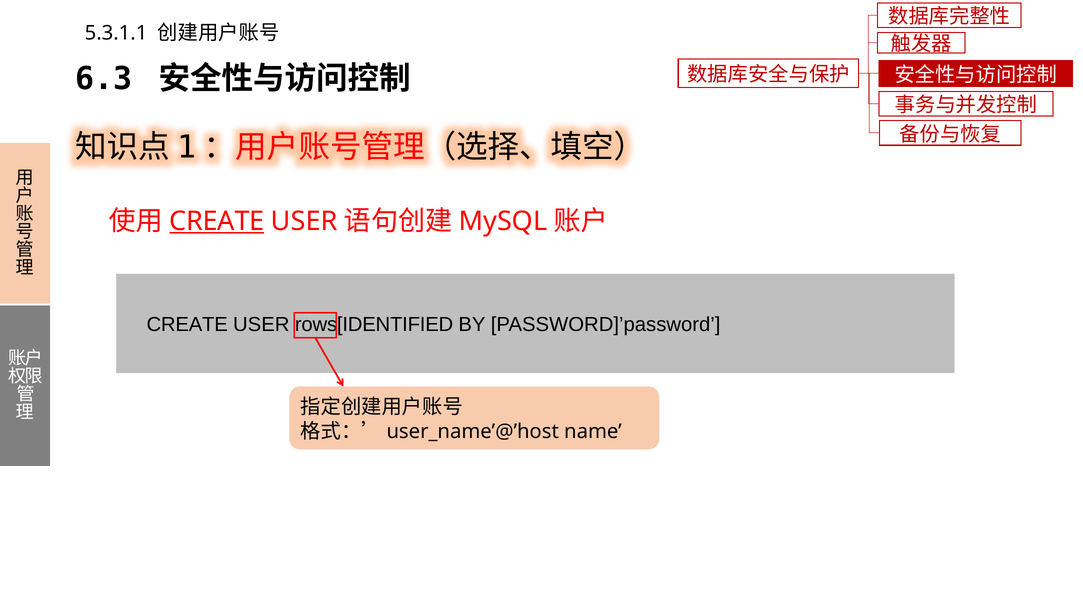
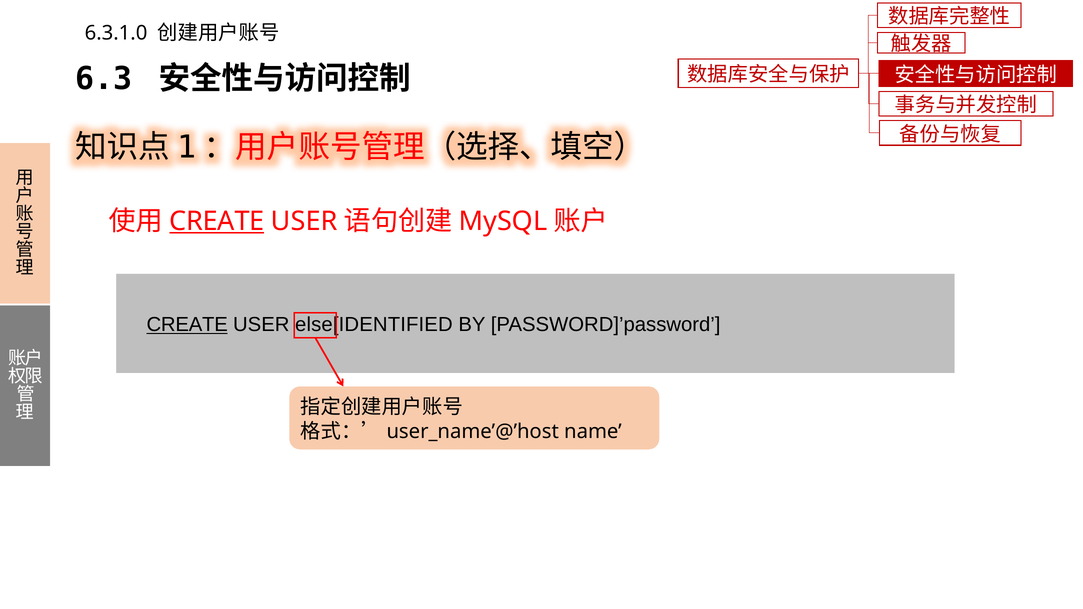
5.3.1.1: 5.3.1.1 -> 6.3.1.0
CREATE at (187, 325) underline: none -> present
rows[IDENTIFIED: rows[IDENTIFIED -> else[IDENTIFIED
